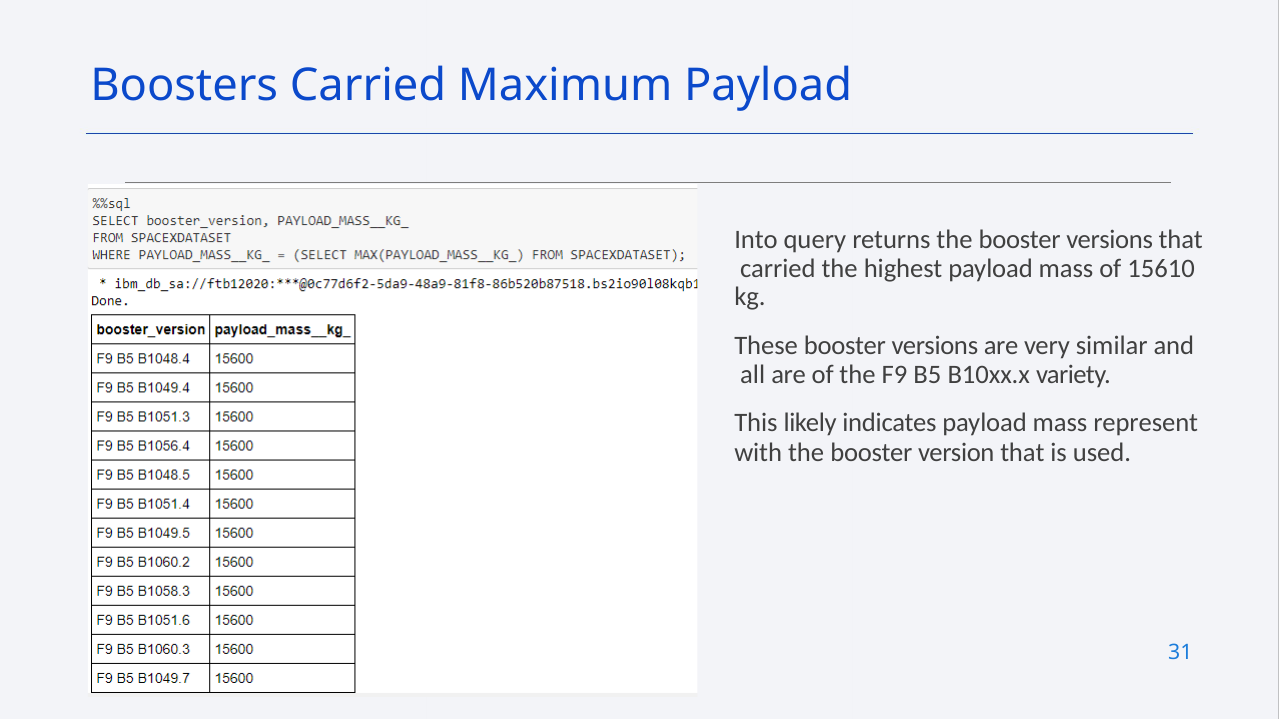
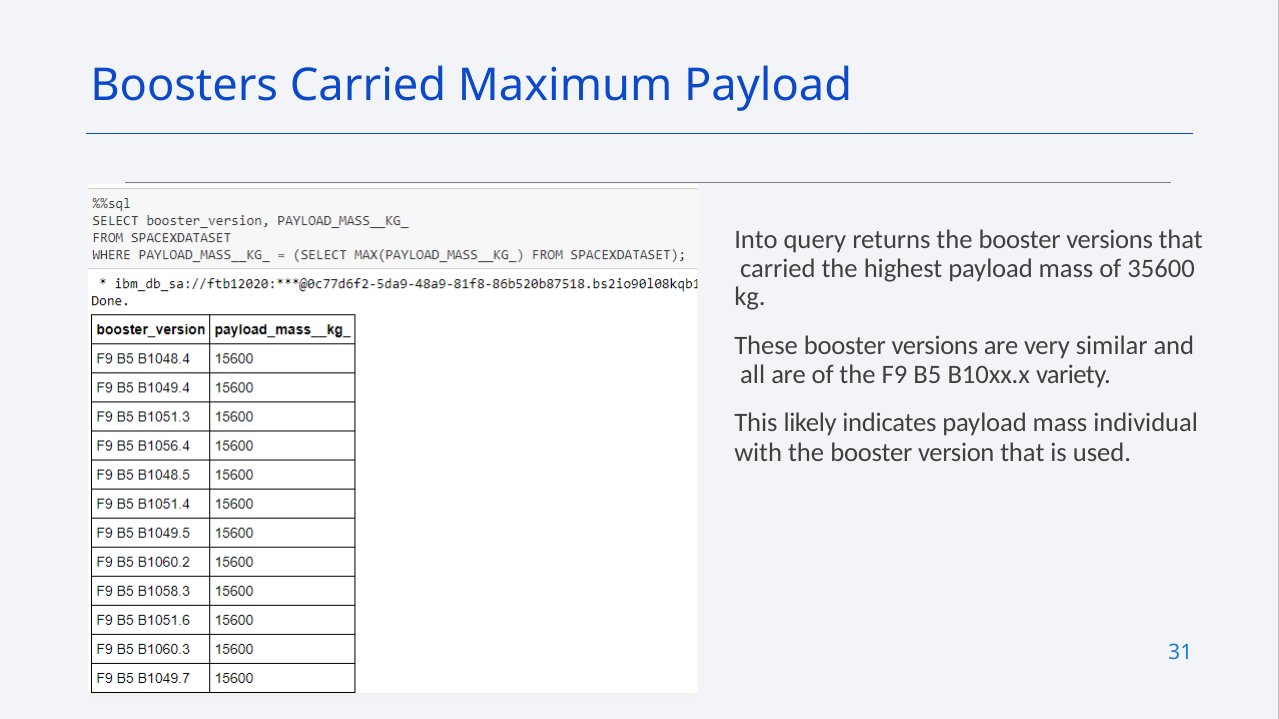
15610: 15610 -> 35600
represent: represent -> individual
